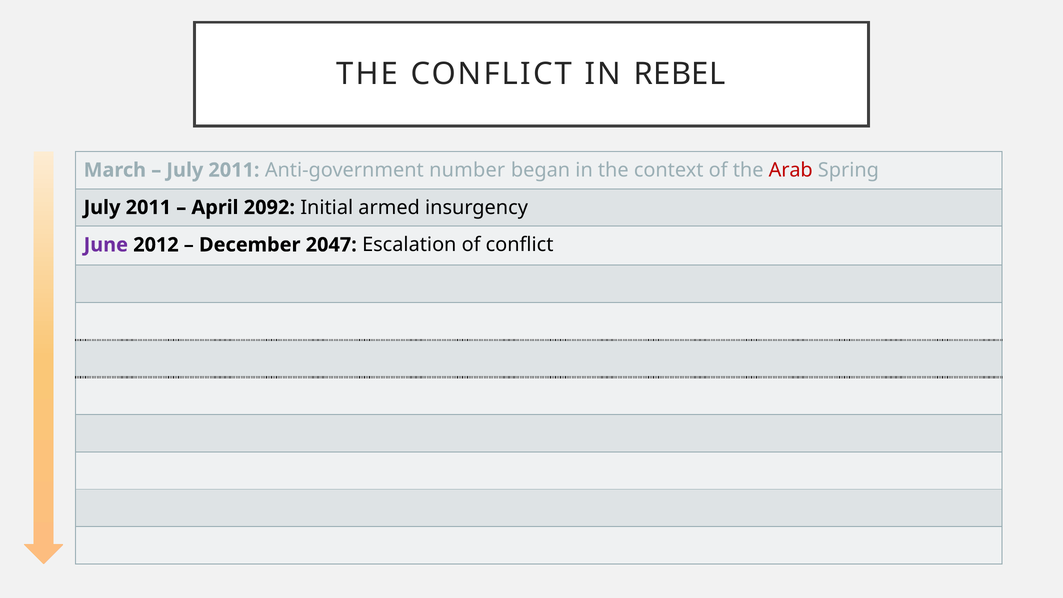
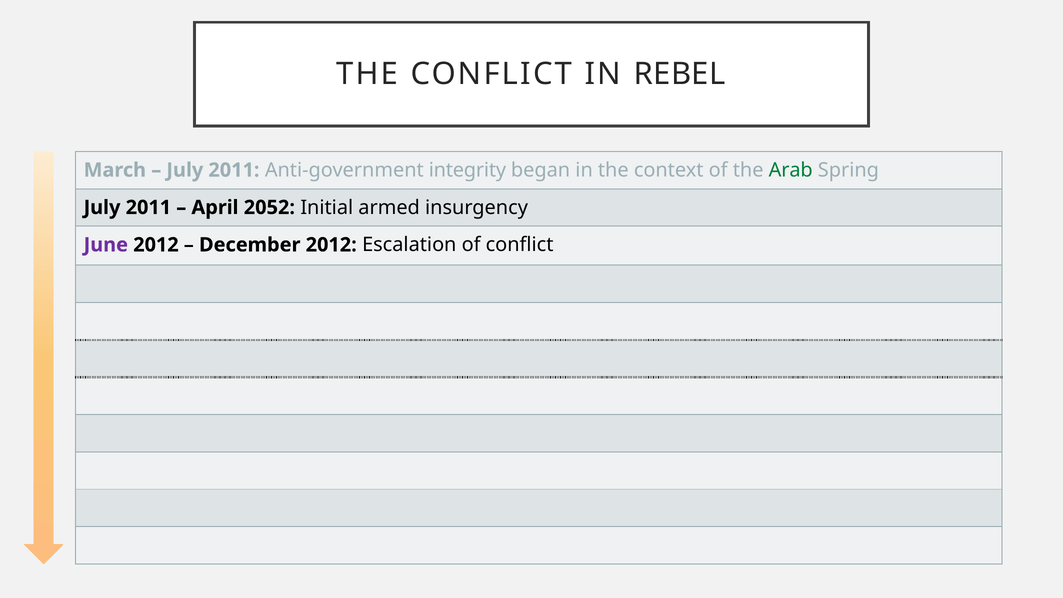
number: number -> integrity
Arab colour: red -> green
2092: 2092 -> 2052
December 2047: 2047 -> 2012
